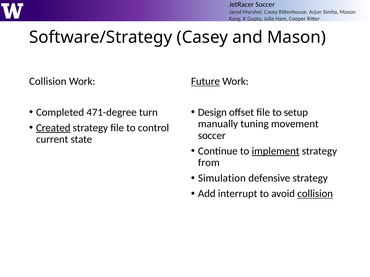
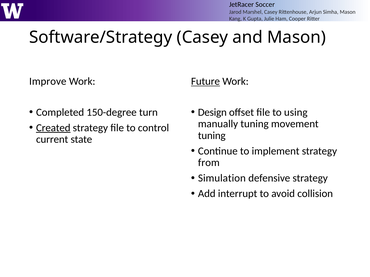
Collision at (48, 81): Collision -> Improve
471-degree: 471-degree -> 150-degree
setup: setup -> using
soccer at (212, 136): soccer -> tuning
implement underline: present -> none
collision at (315, 194) underline: present -> none
